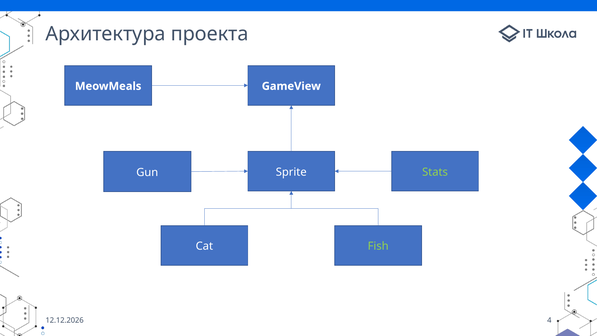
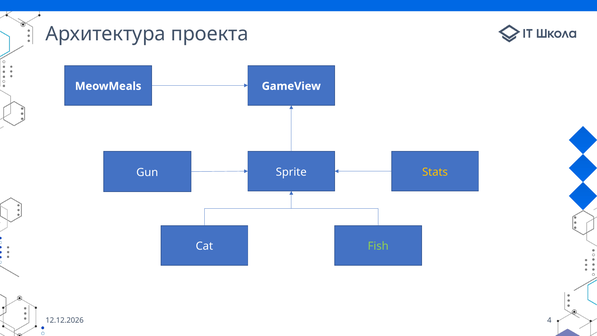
Stats colour: light green -> yellow
